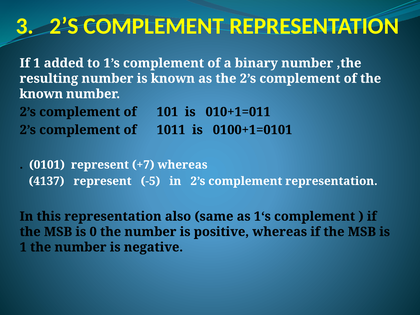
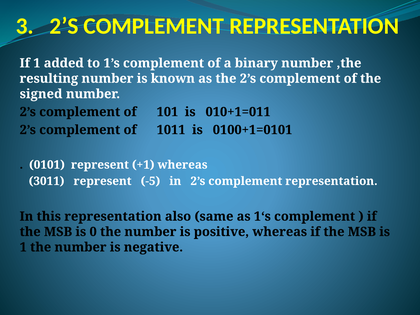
known at (41, 94): known -> signed
+7: +7 -> +1
4137: 4137 -> 3011
